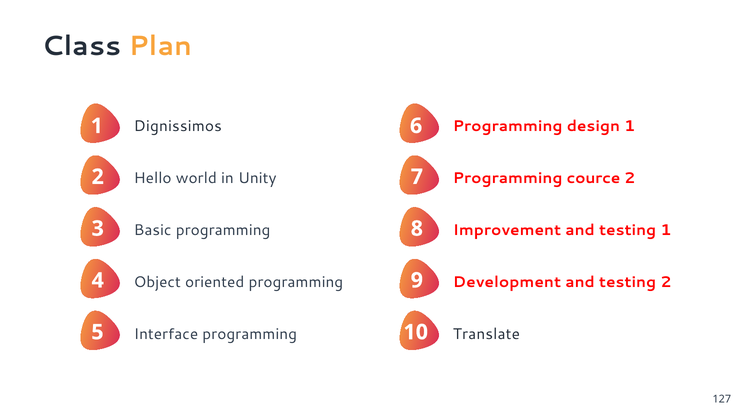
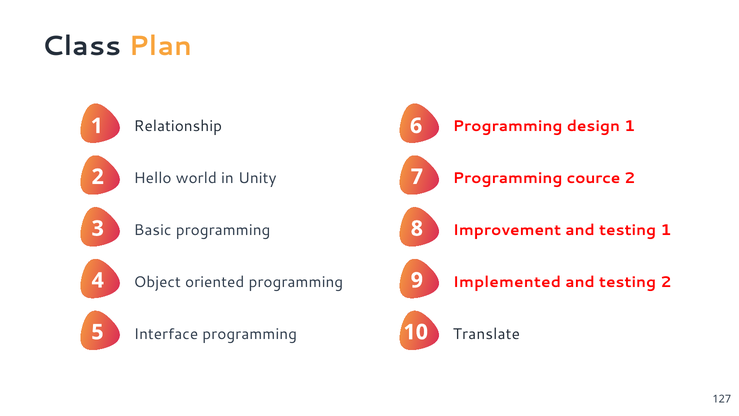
Dignissimos: Dignissimos -> Relationship
Development: Development -> Implemented
